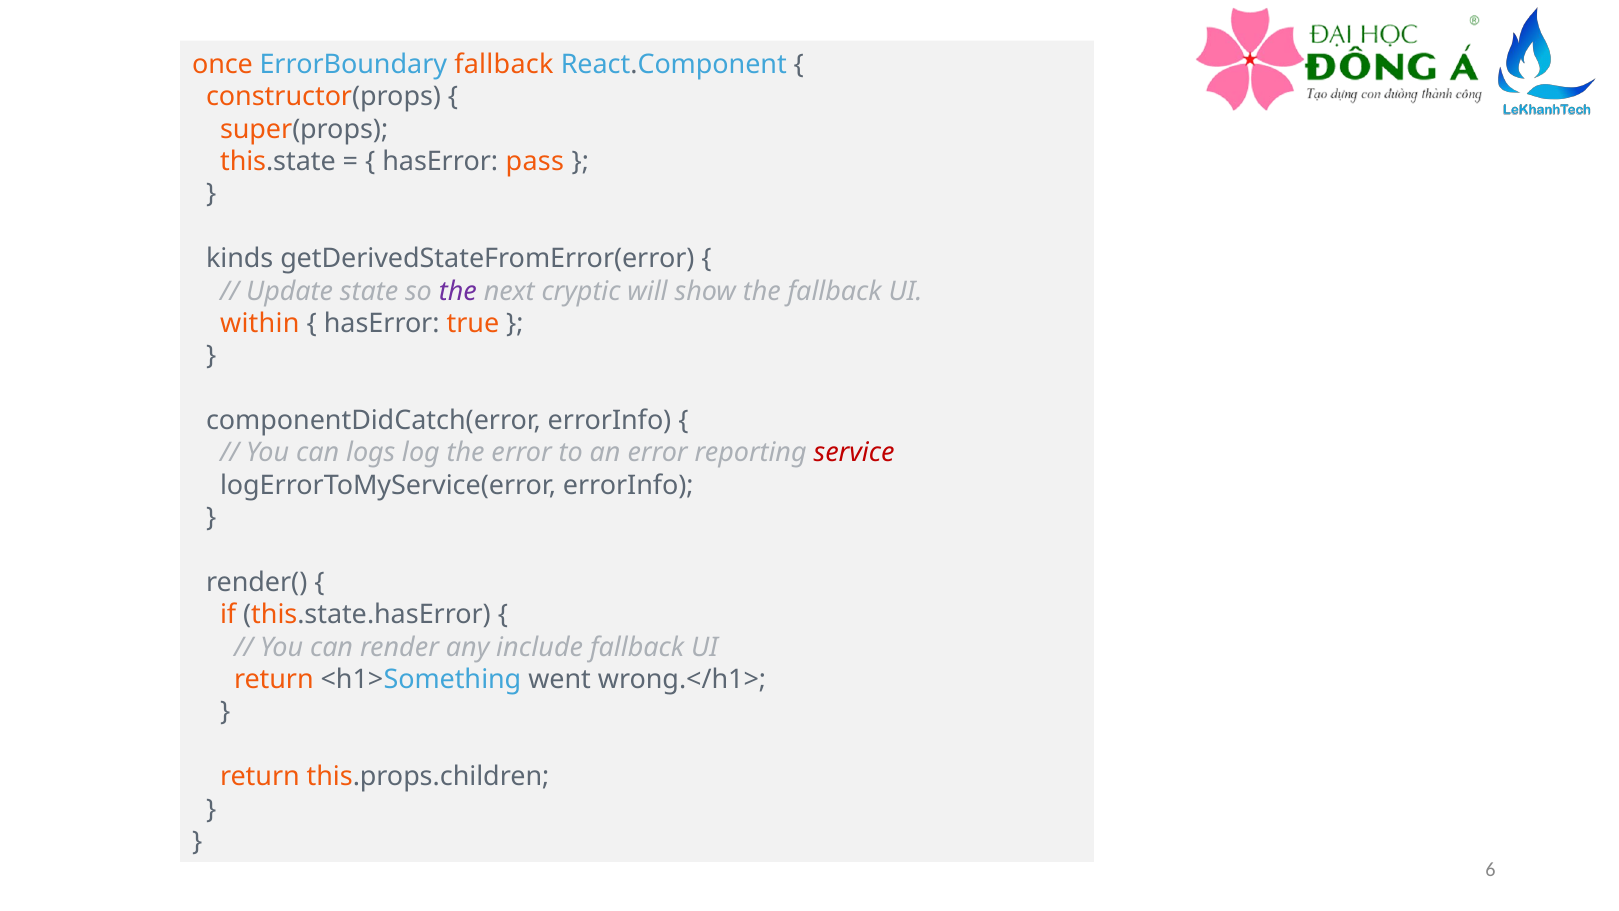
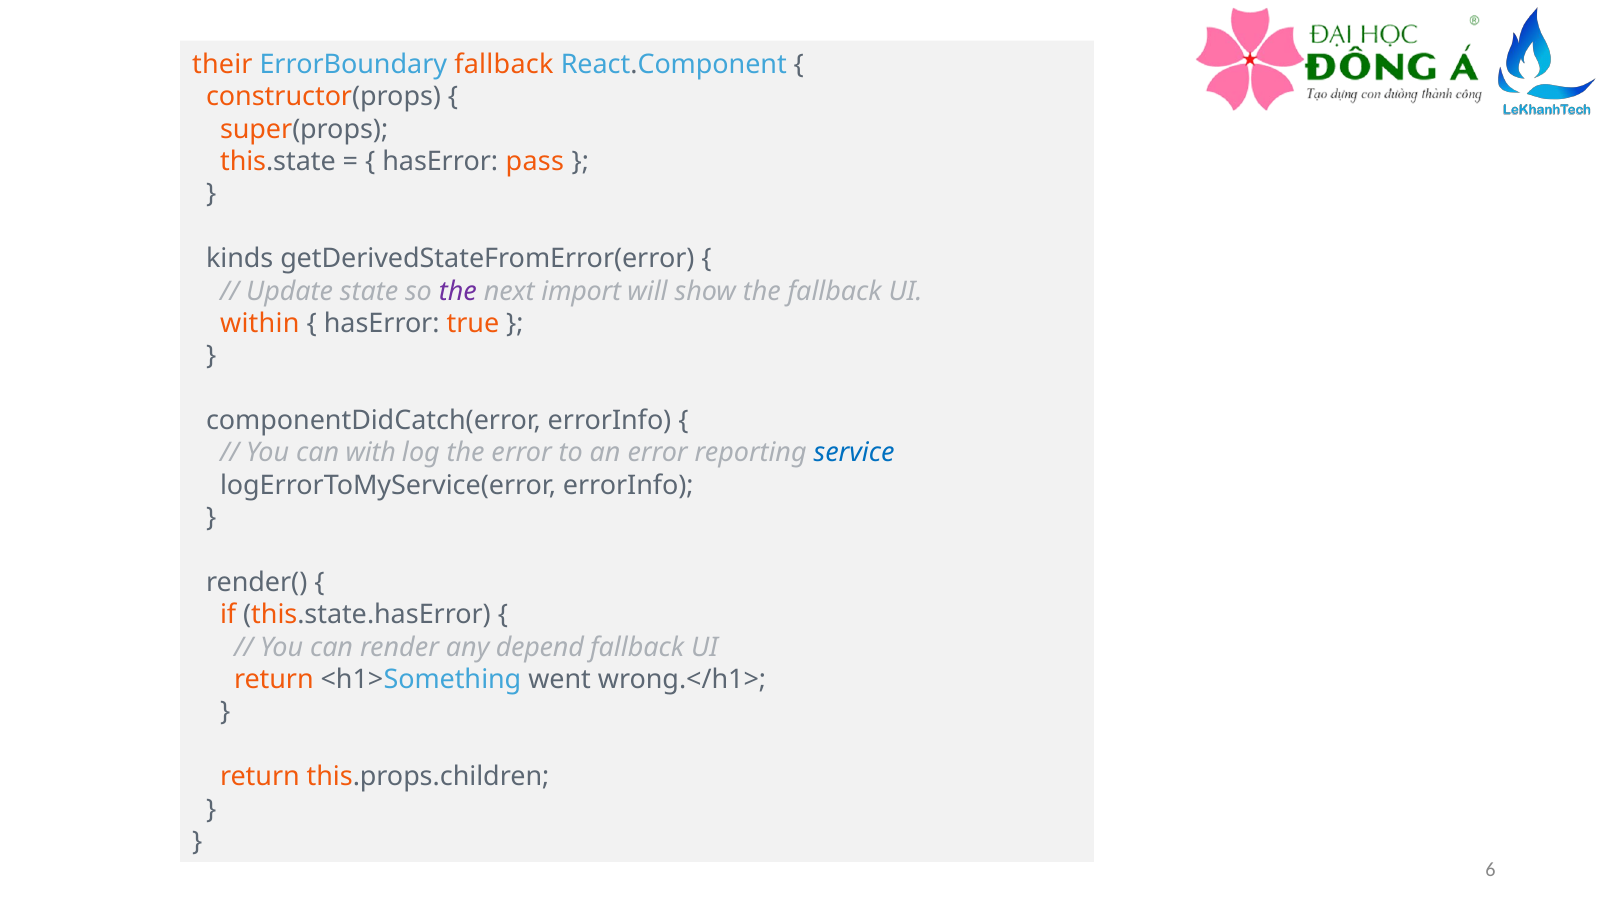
once: once -> their
cryptic: cryptic -> import
logs: logs -> with
service colour: red -> blue
include: include -> depend
